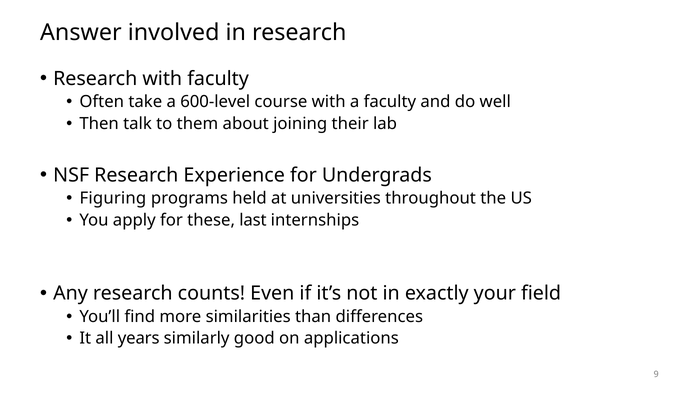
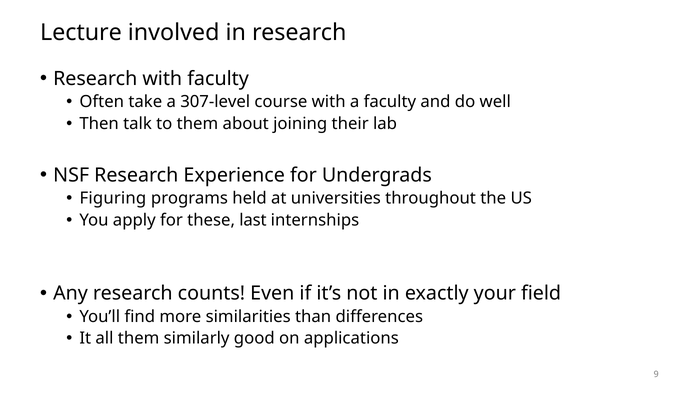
Answer: Answer -> Lecture
600-level: 600-level -> 307-level
all years: years -> them
